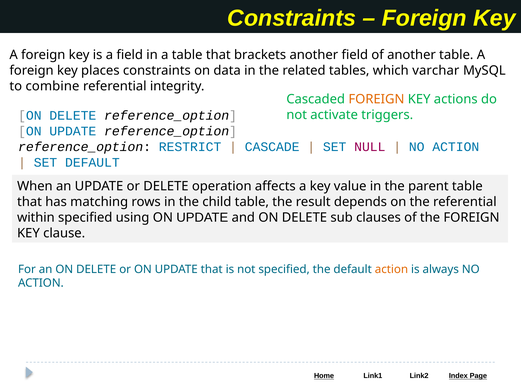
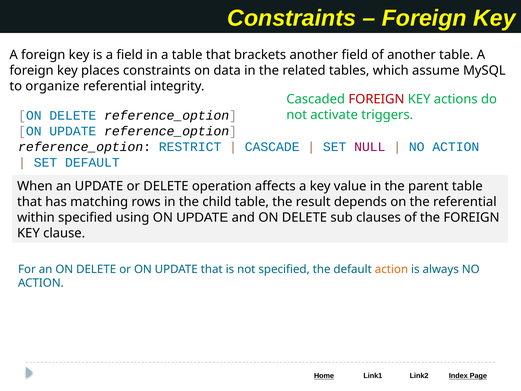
varchar: varchar -> assume
combine: combine -> organize
FOREIGN at (376, 99) colour: orange -> red
